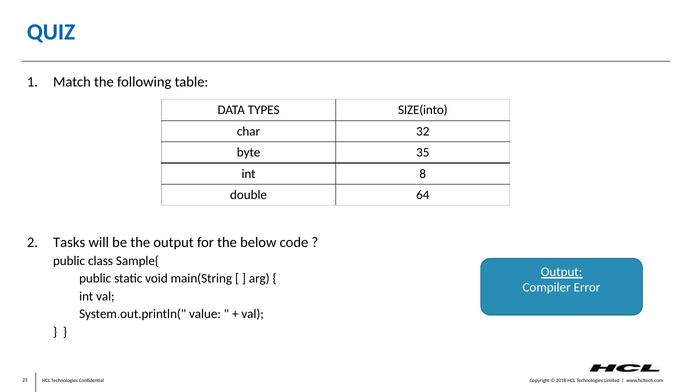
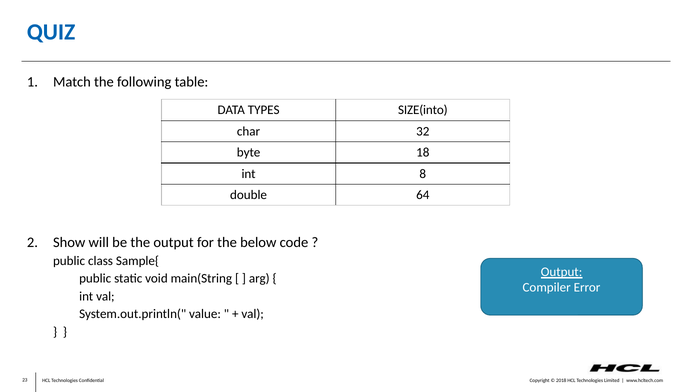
35: 35 -> 18
Tasks: Tasks -> Show
